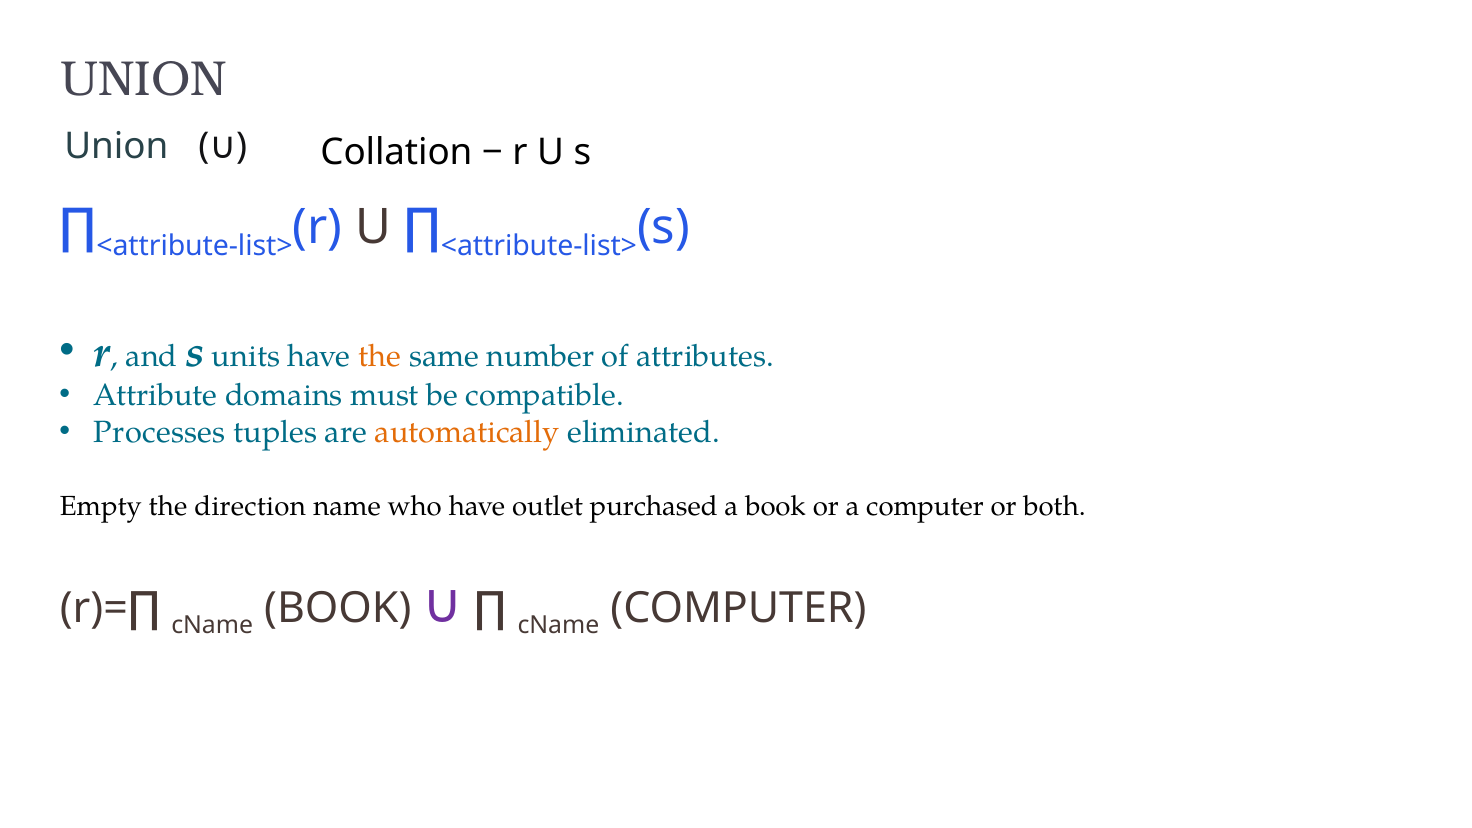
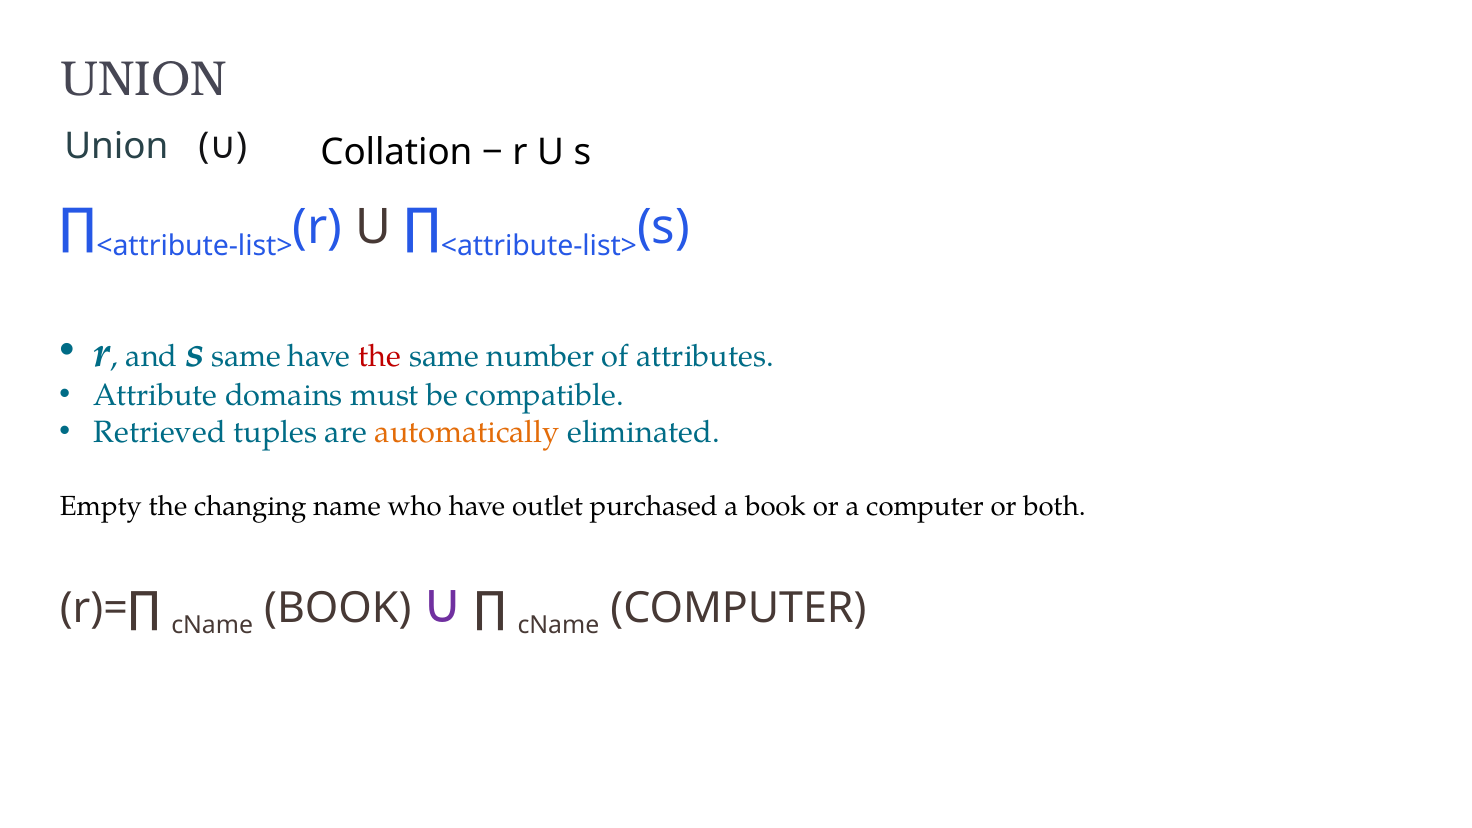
s units: units -> same
the at (380, 356) colour: orange -> red
Processes: Processes -> Retrieved
direction: direction -> changing
